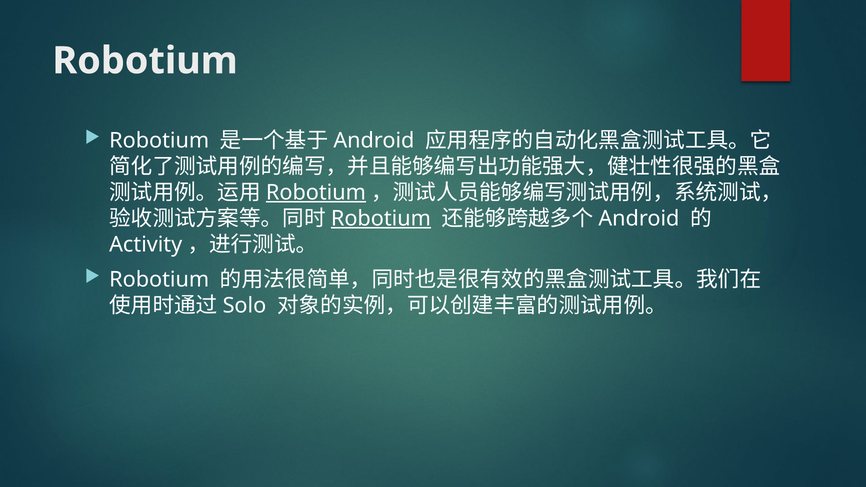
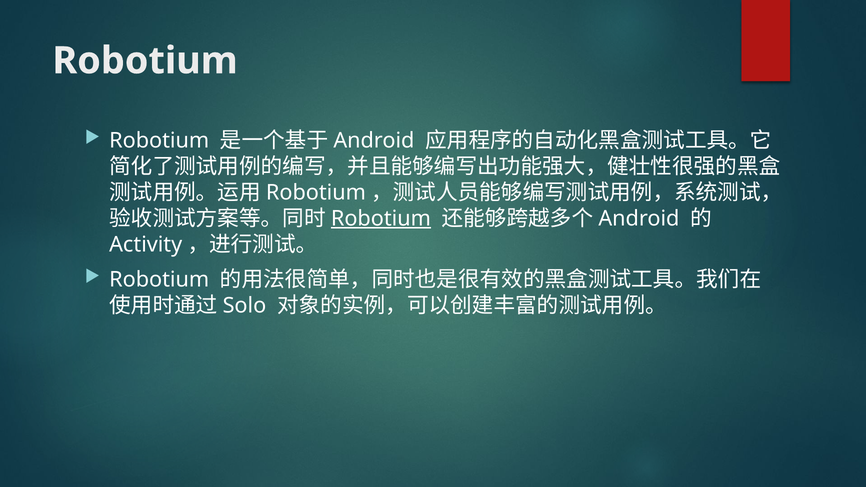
Robotium at (316, 193) underline: present -> none
